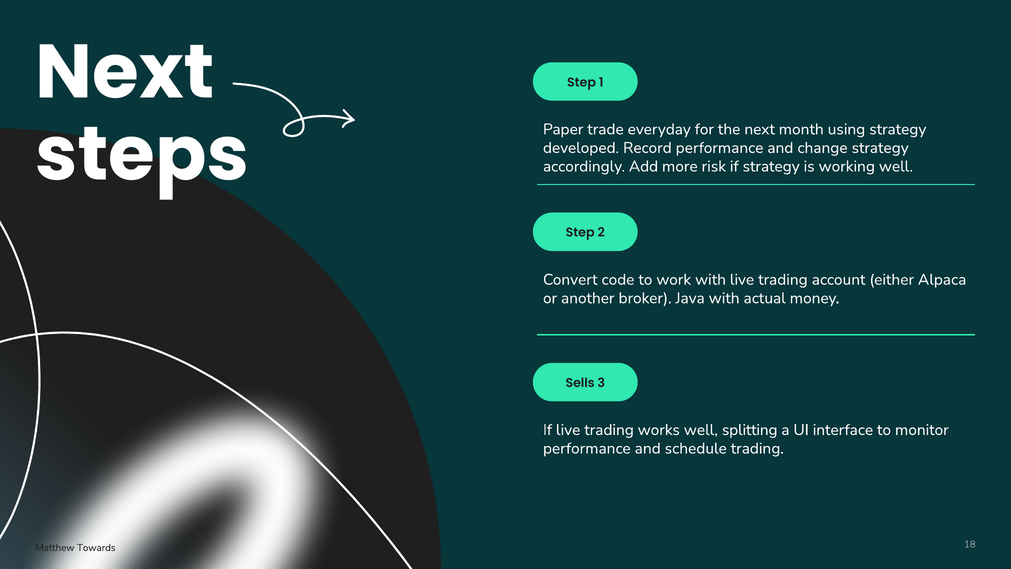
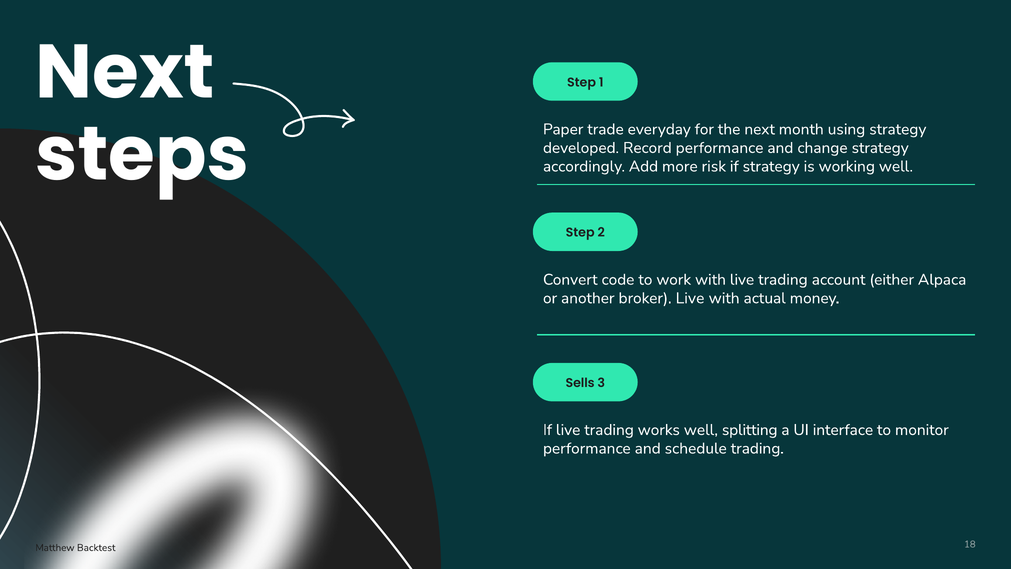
broker Java: Java -> Live
Towards: Towards -> Backtest
